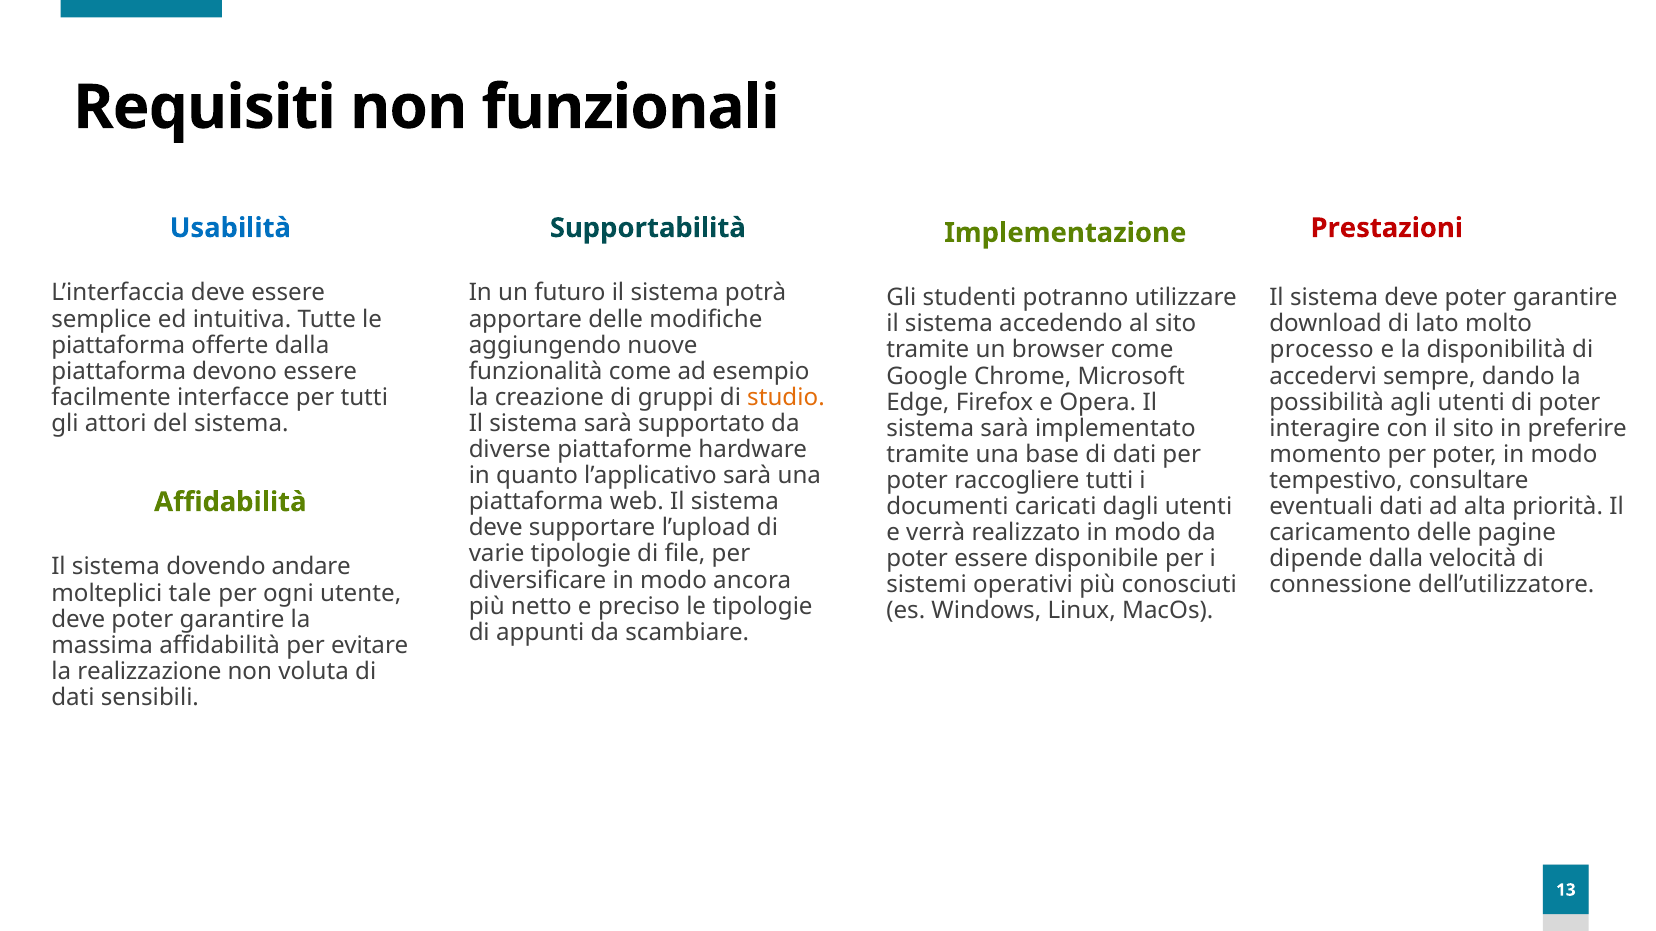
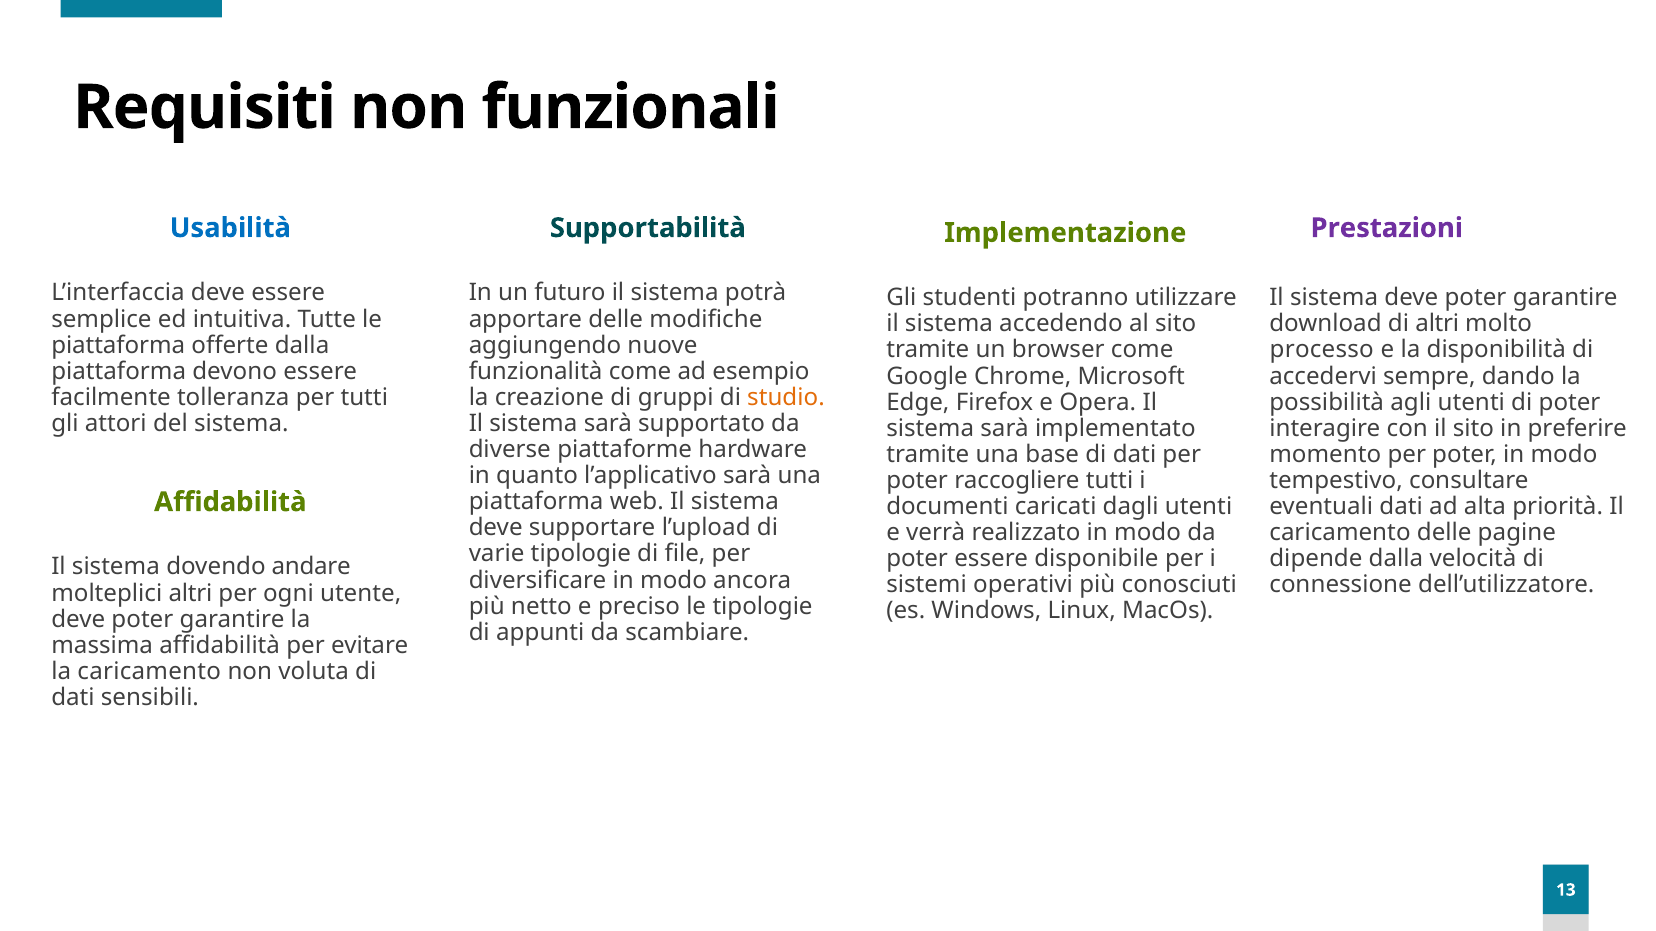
Prestazioni colour: red -> purple
di lato: lato -> altri
interfacce: interfacce -> tolleranza
molteplici tale: tale -> altri
la realizzazione: realizzazione -> caricamento
